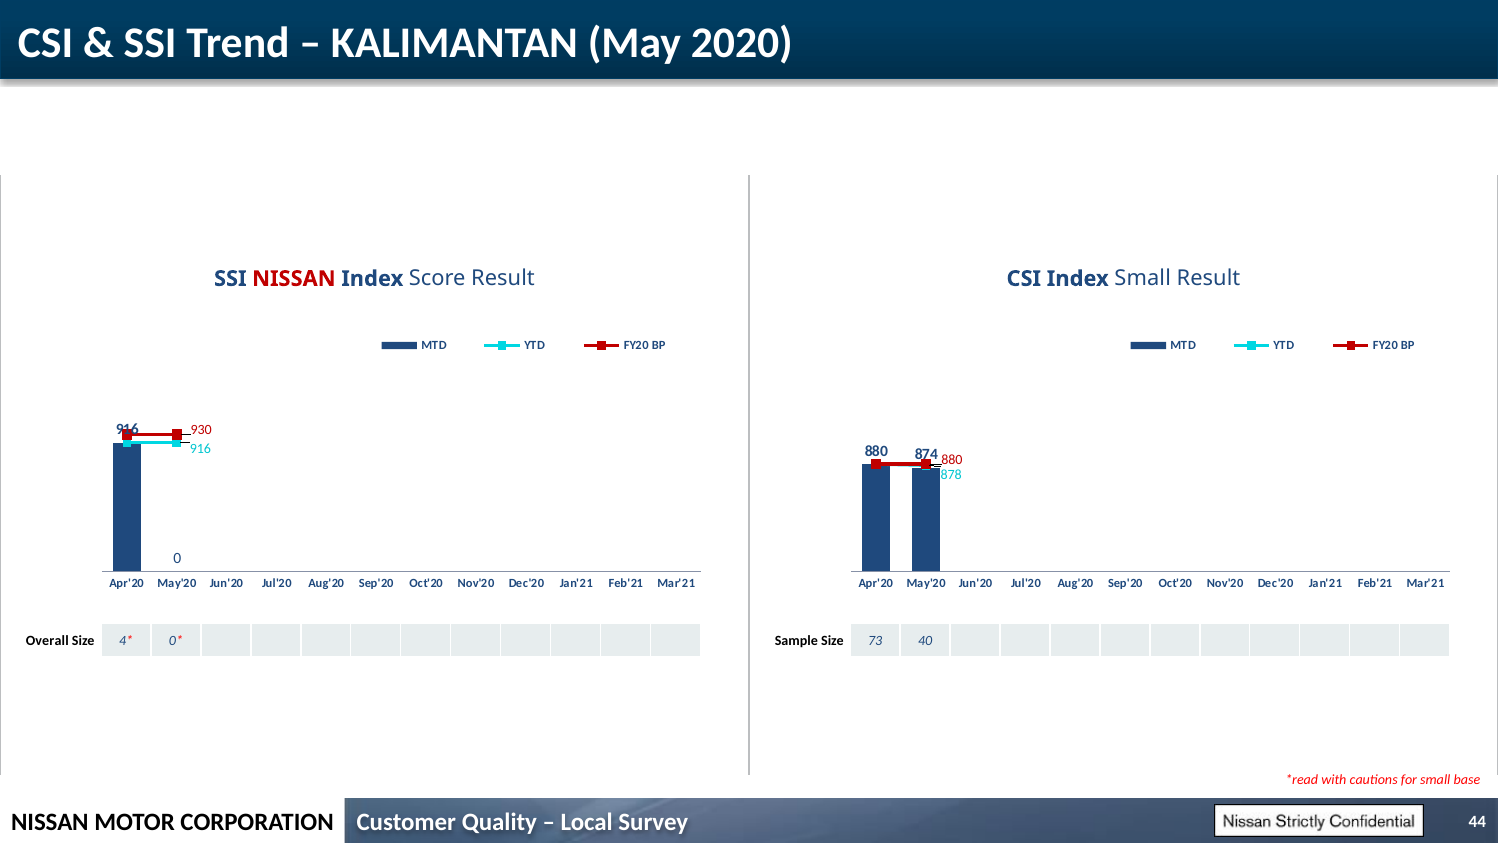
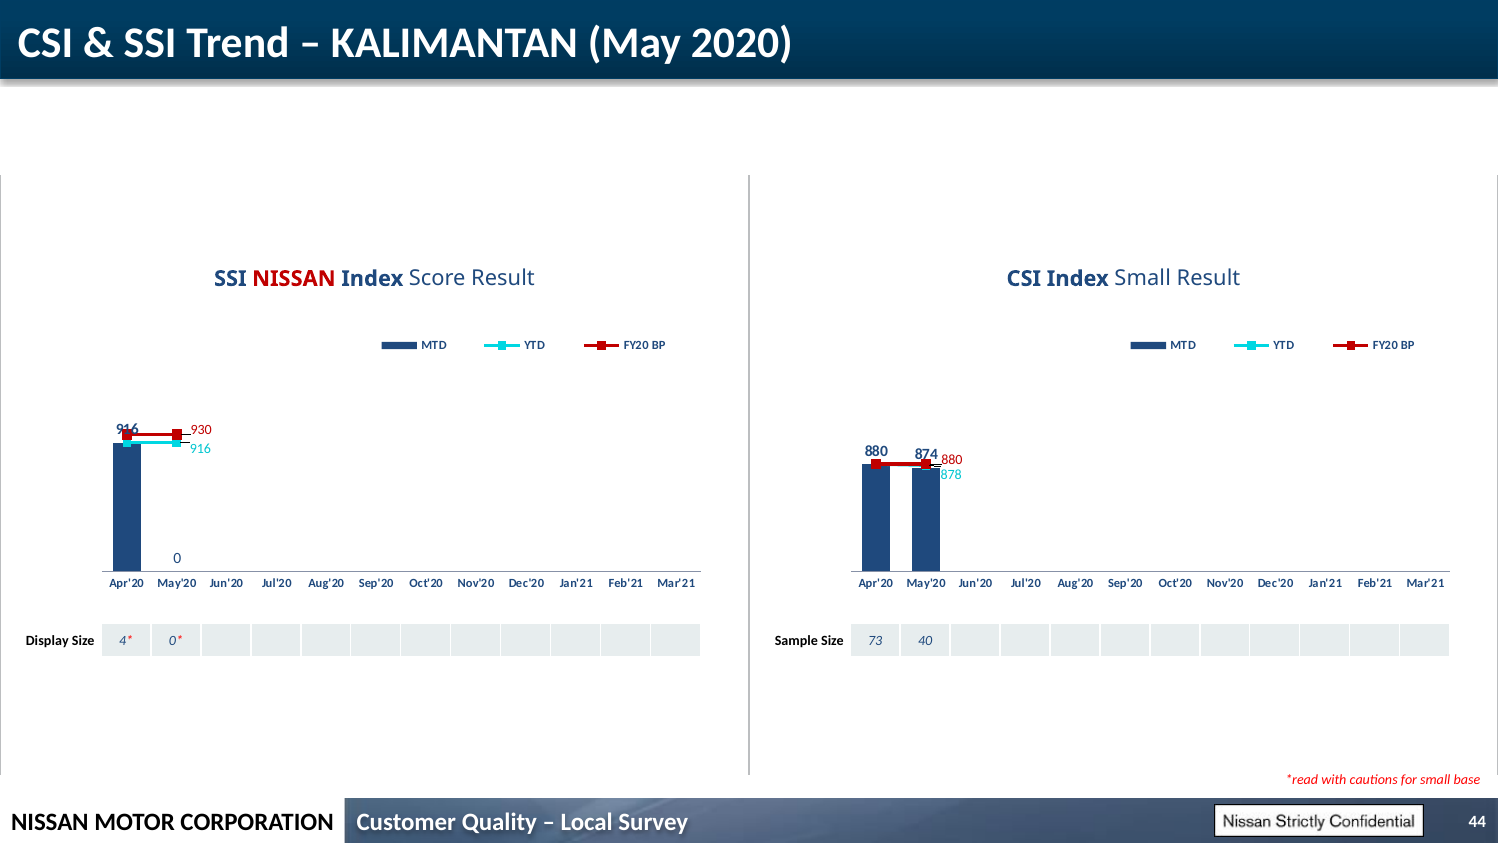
Overall: Overall -> Display
